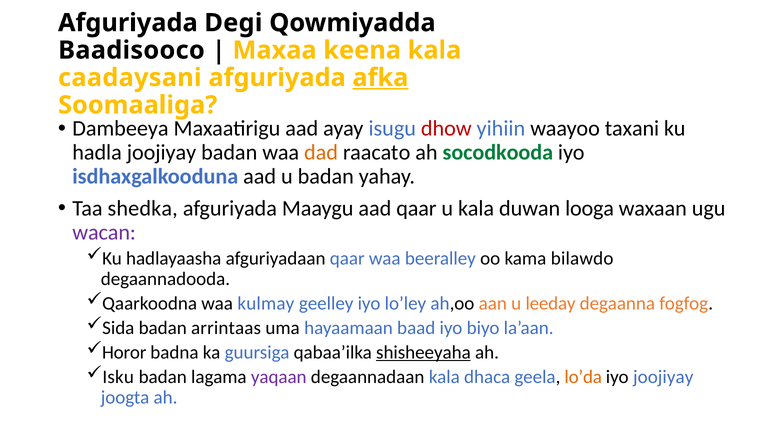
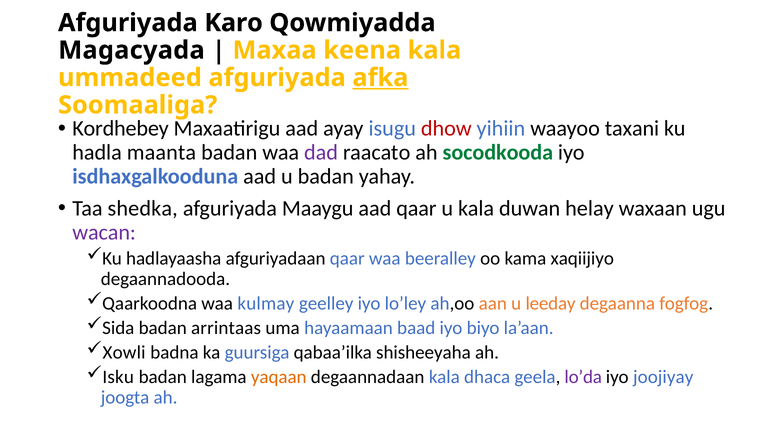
Degi: Degi -> Karo
Baadisooco: Baadisooco -> Magacyada
caadaysani: caadaysani -> ummadeed
Dambeeya: Dambeeya -> Kordhebey
hadla joojiyay: joojiyay -> maanta
dad colour: orange -> purple
looga: looga -> helay
bilawdo: bilawdo -> xaqiijiyo
Horor: Horor -> Xowli
shisheeyaha underline: present -> none
yaqaan colour: purple -> orange
lo’da colour: orange -> purple
